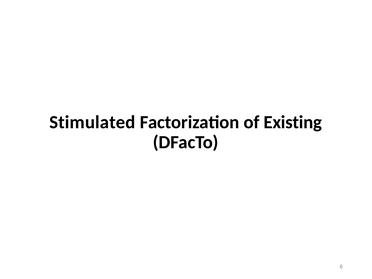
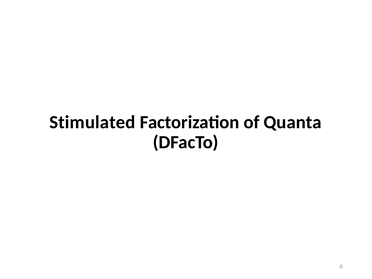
Existing: Existing -> Quanta
